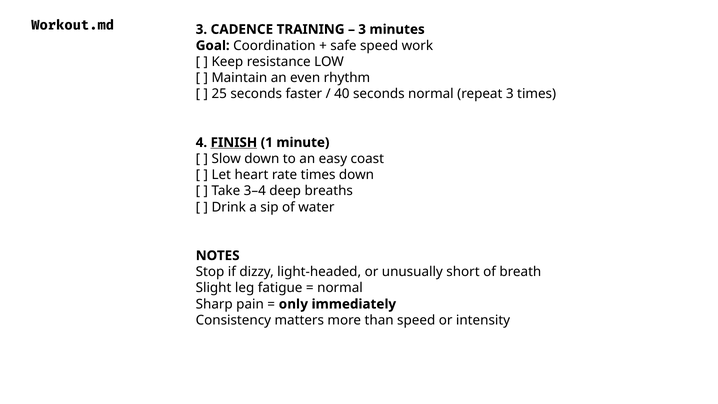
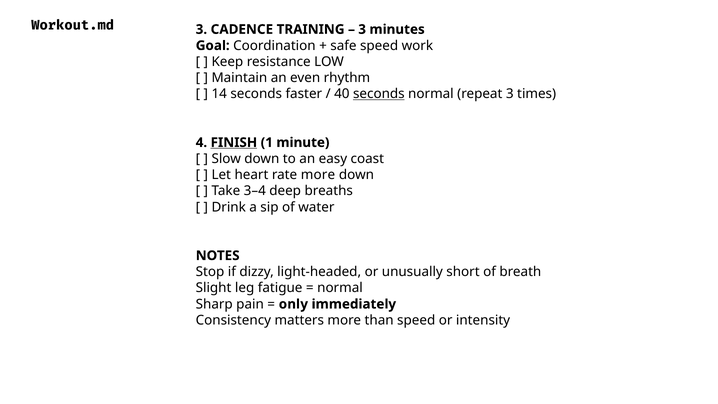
25: 25 -> 14
seconds at (379, 94) underline: none -> present
rate times: times -> more
